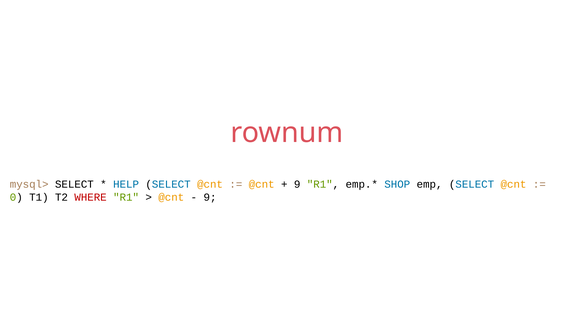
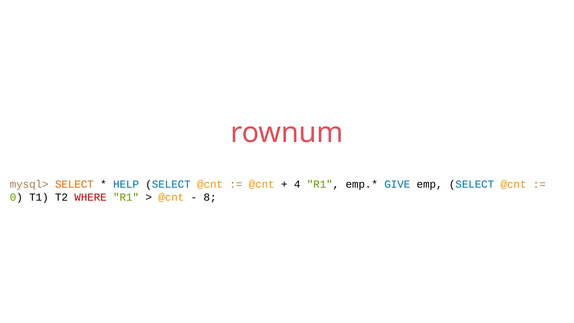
SELECT at (74, 184) colour: black -> orange
9 at (297, 184): 9 -> 4
SHOP: SHOP -> GIVE
9 at (210, 197): 9 -> 8
